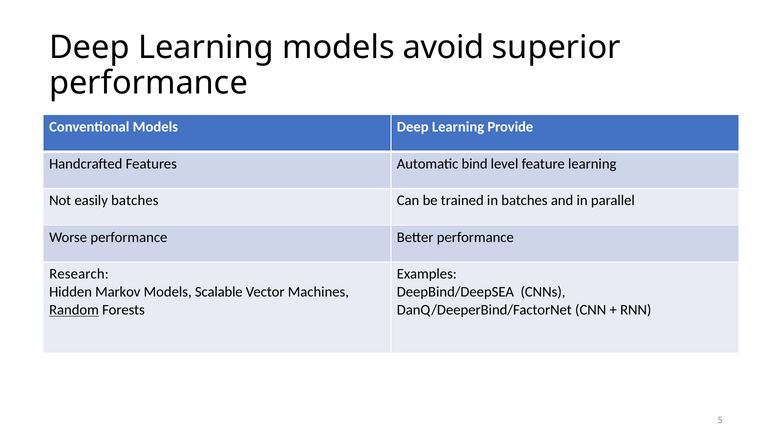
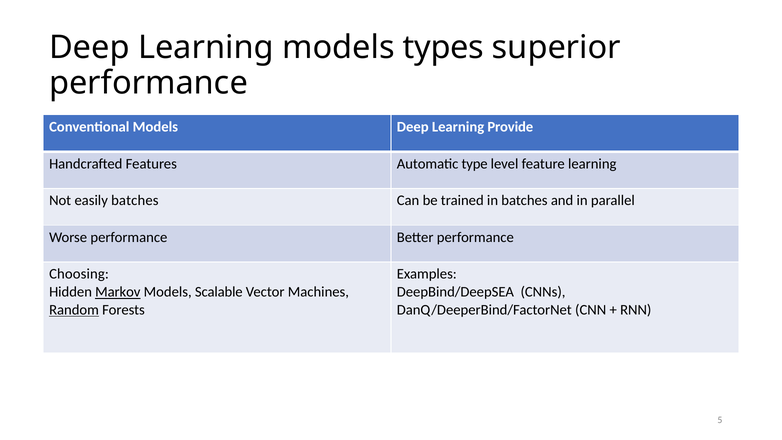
avoid: avoid -> types
bind: bind -> type
Research: Research -> Choosing
Markov underline: none -> present
